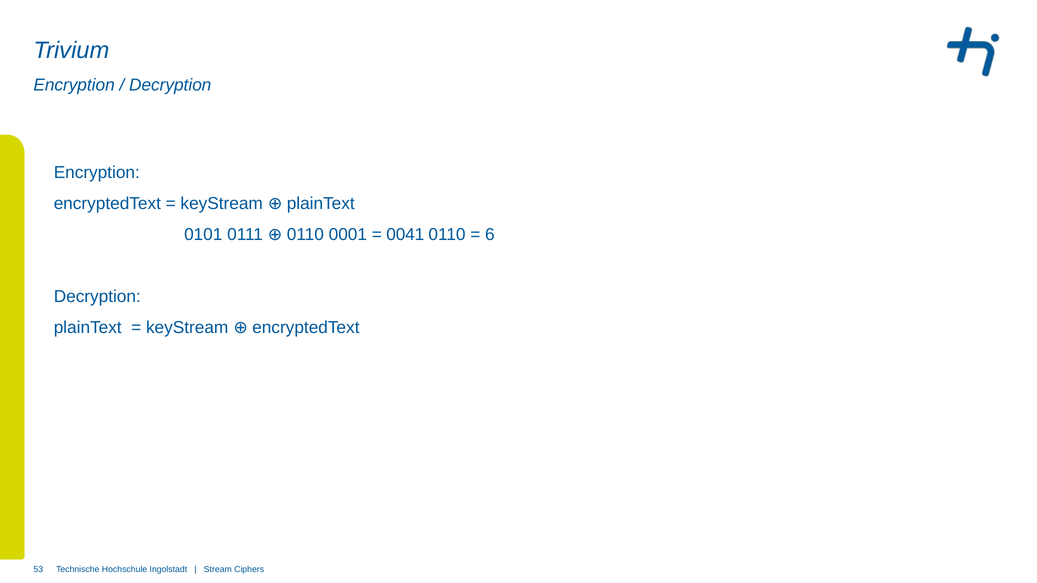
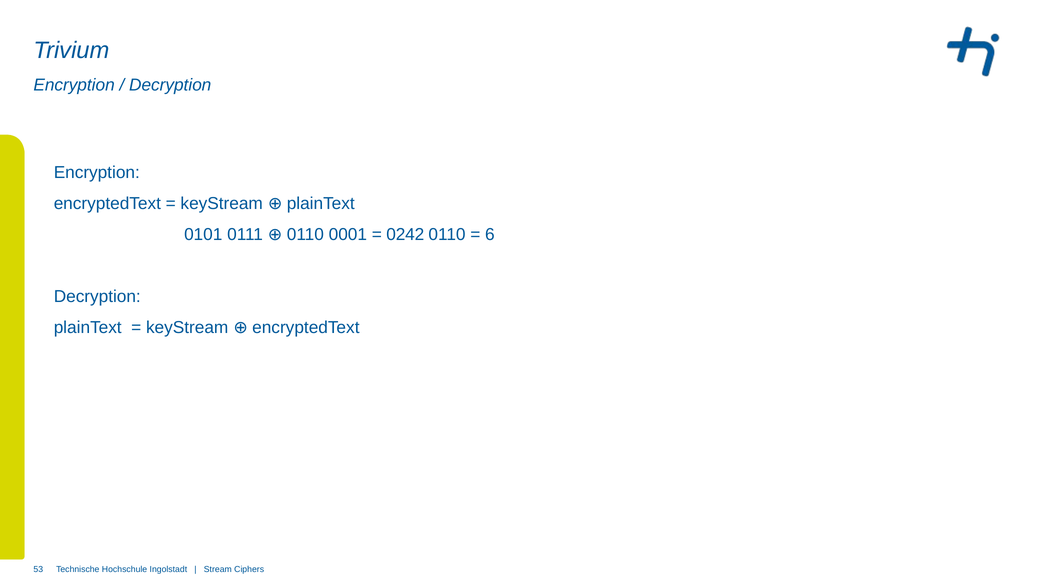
0041: 0041 -> 0242
